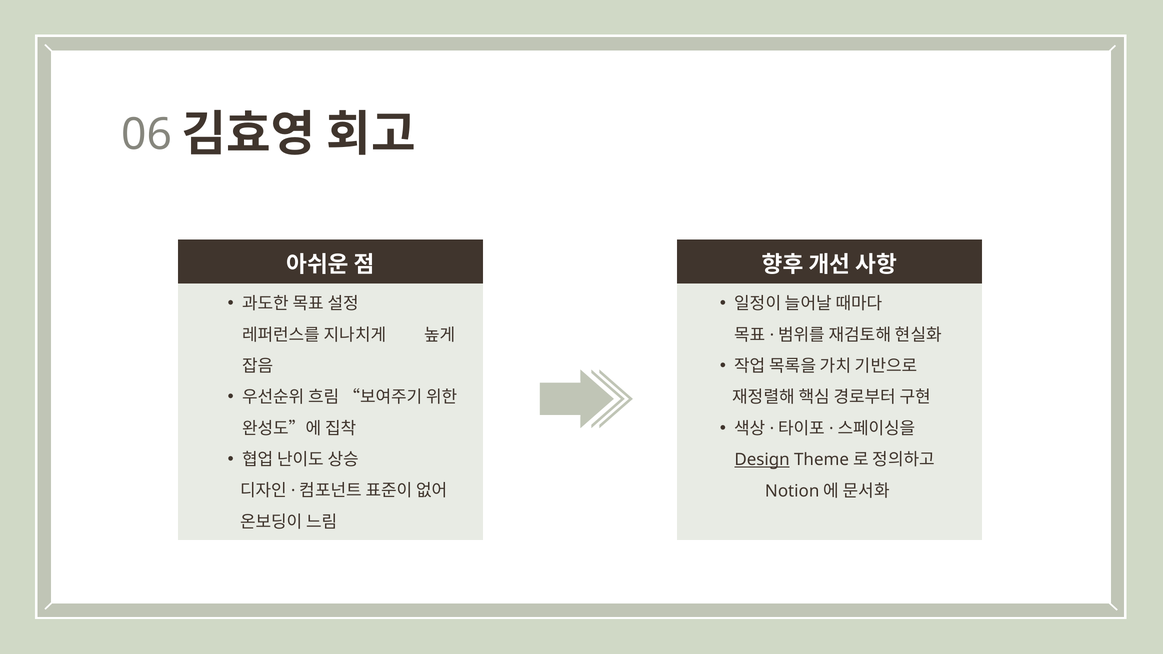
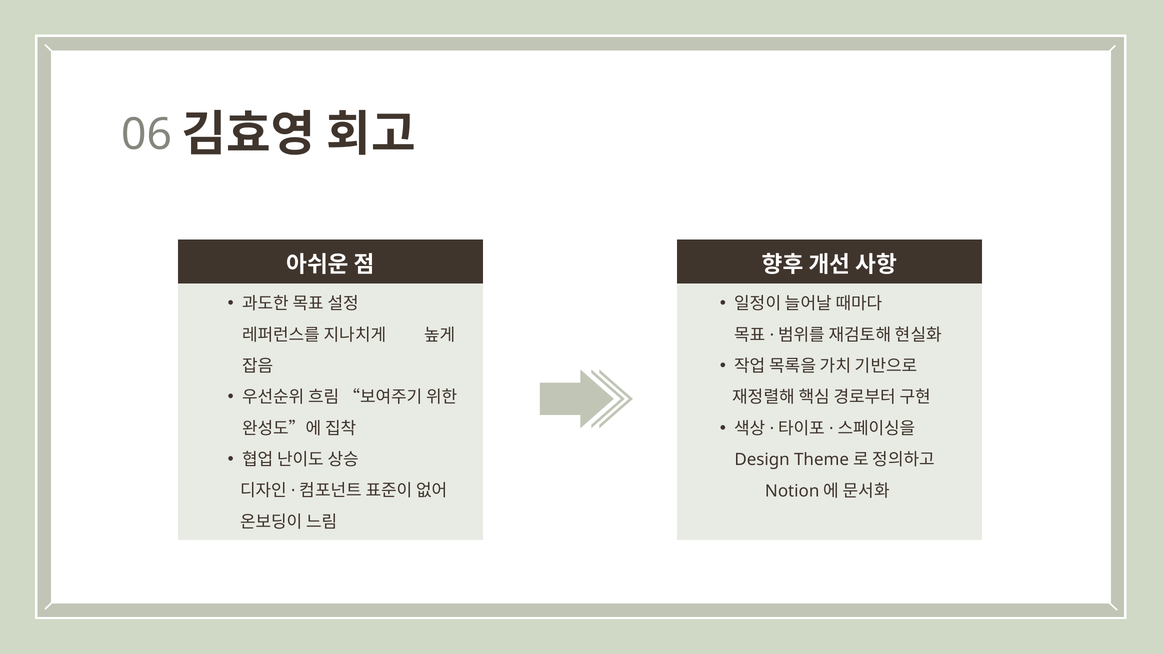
Design underline: present -> none
